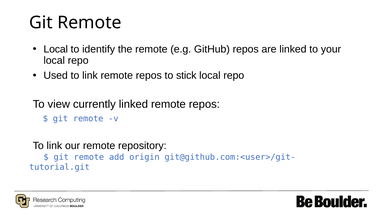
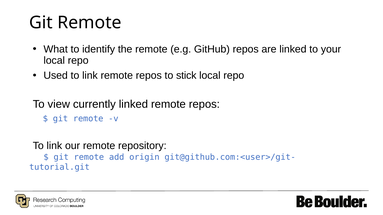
Local at (56, 49): Local -> What
